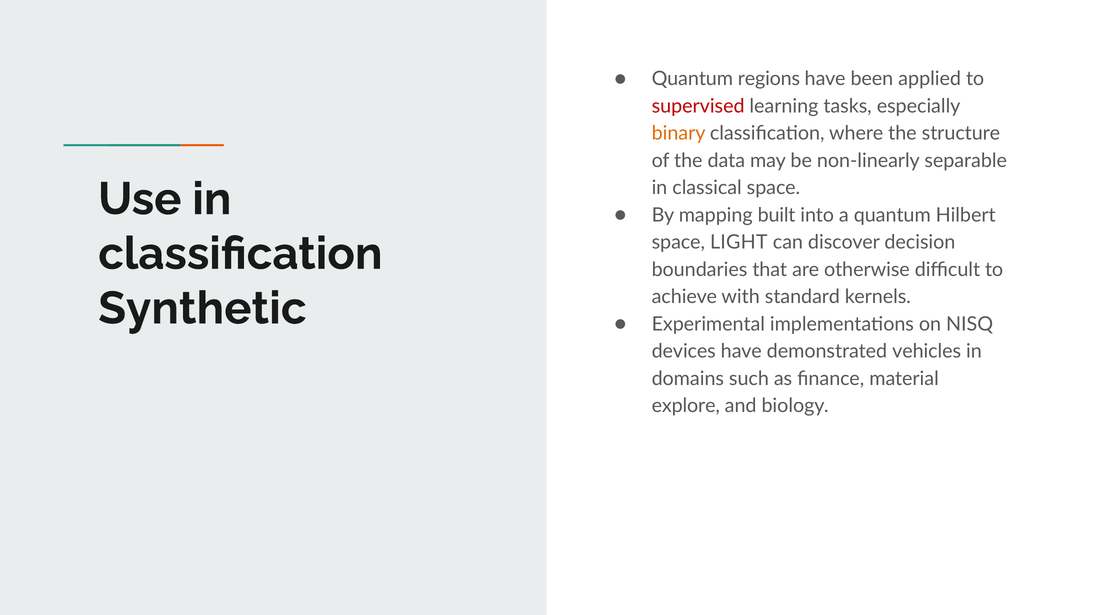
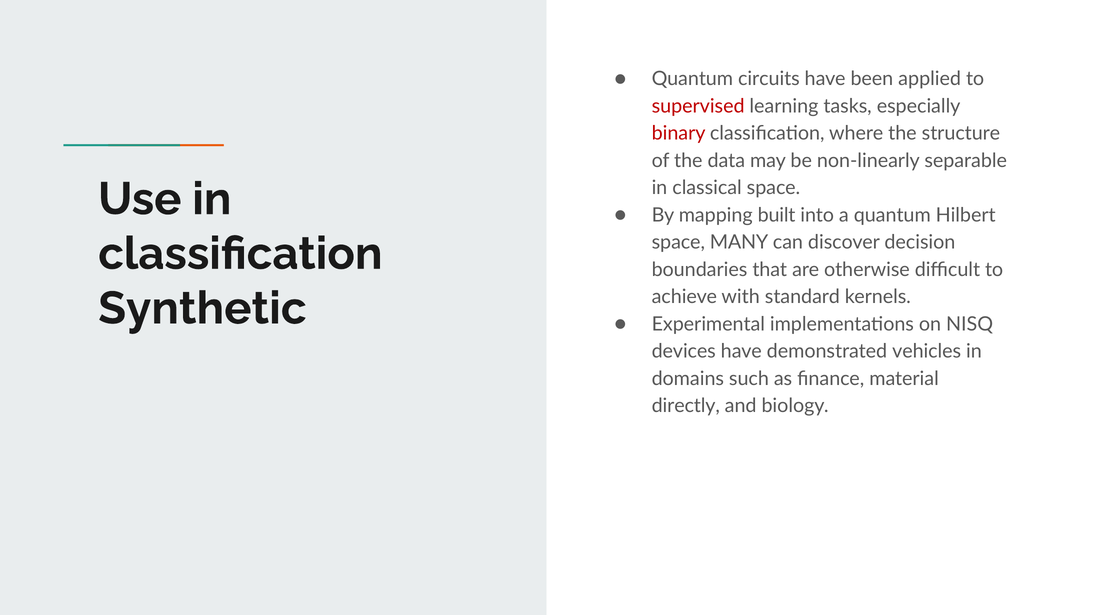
regions: regions -> circuits
binary colour: orange -> red
LIGHT: LIGHT -> MANY
explore: explore -> directly
